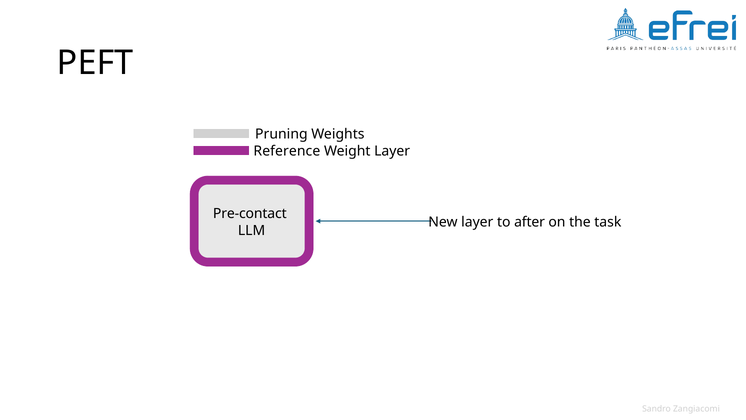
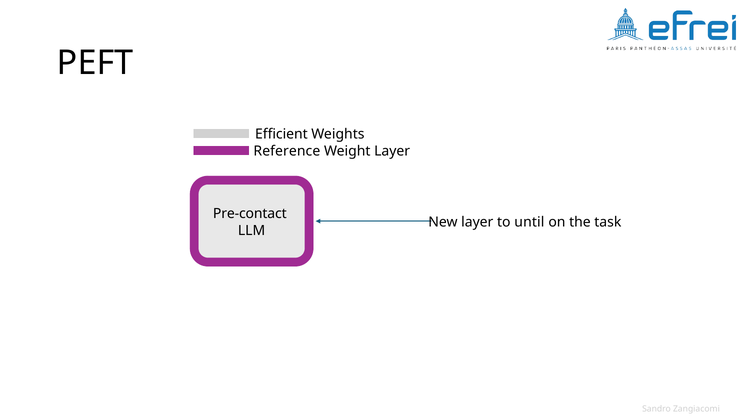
Pruning: Pruning -> Efficient
after: after -> until
